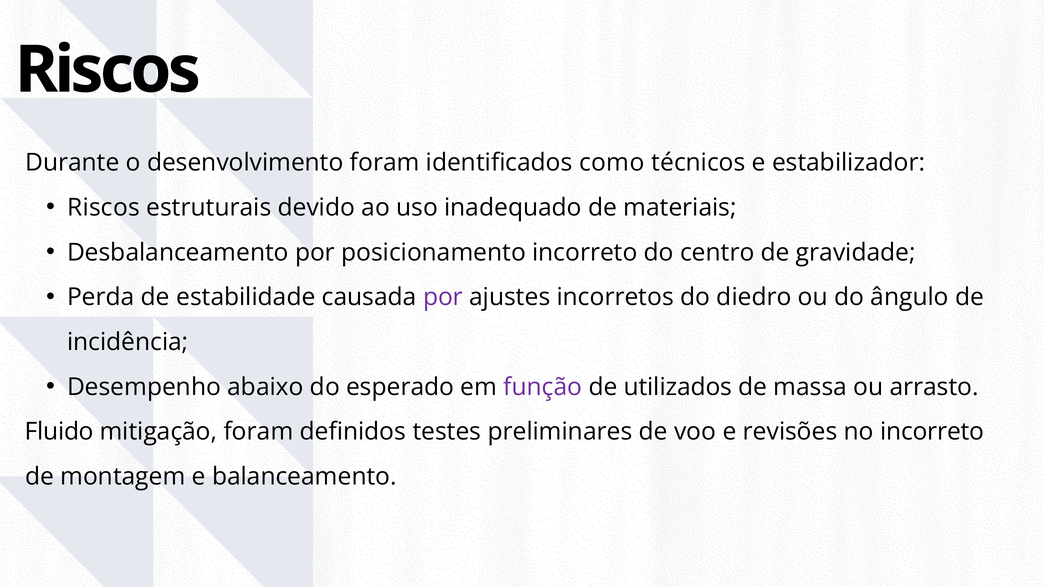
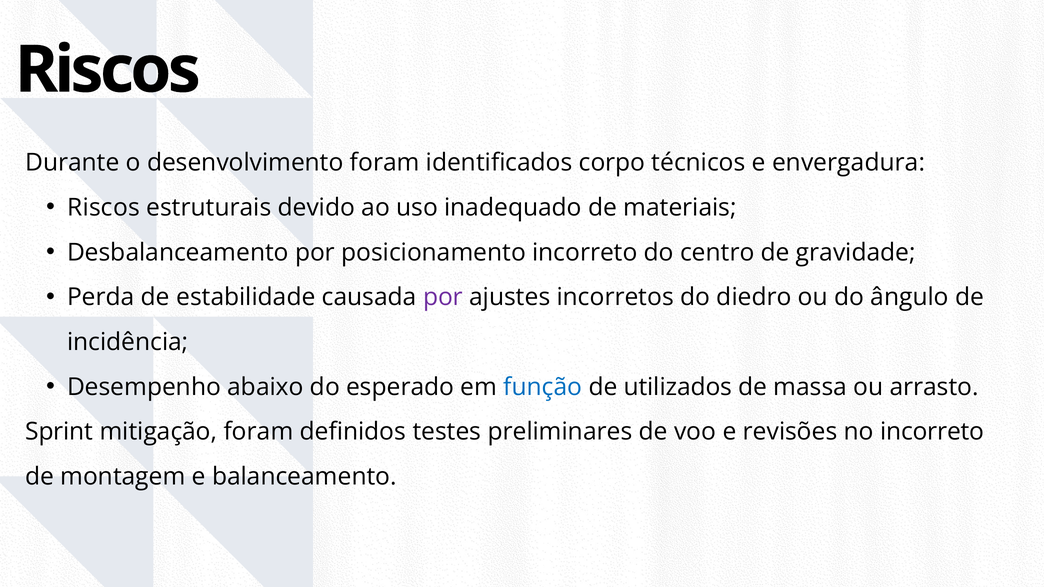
como: como -> corpo
estabilizador: estabilizador -> envergadura
função colour: purple -> blue
Fluido: Fluido -> Sprint
